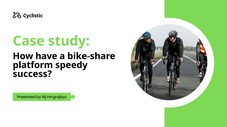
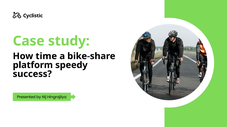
have: have -> time
